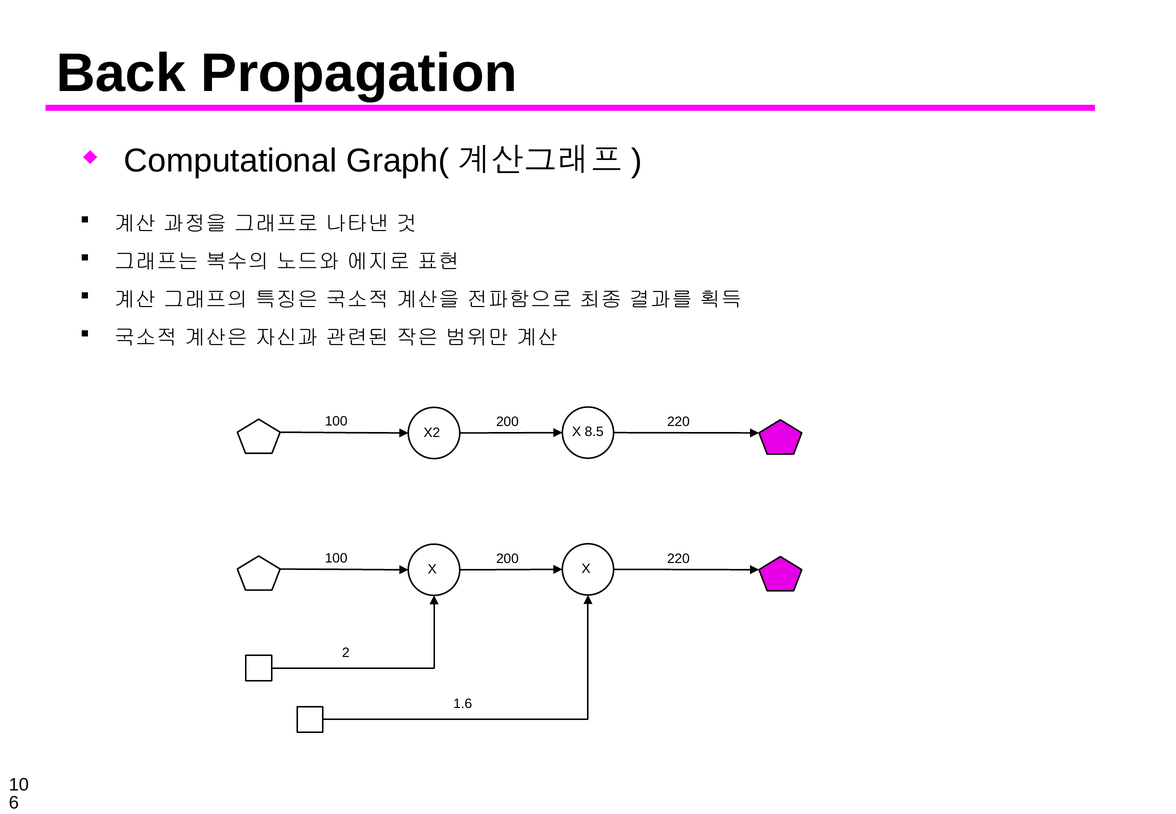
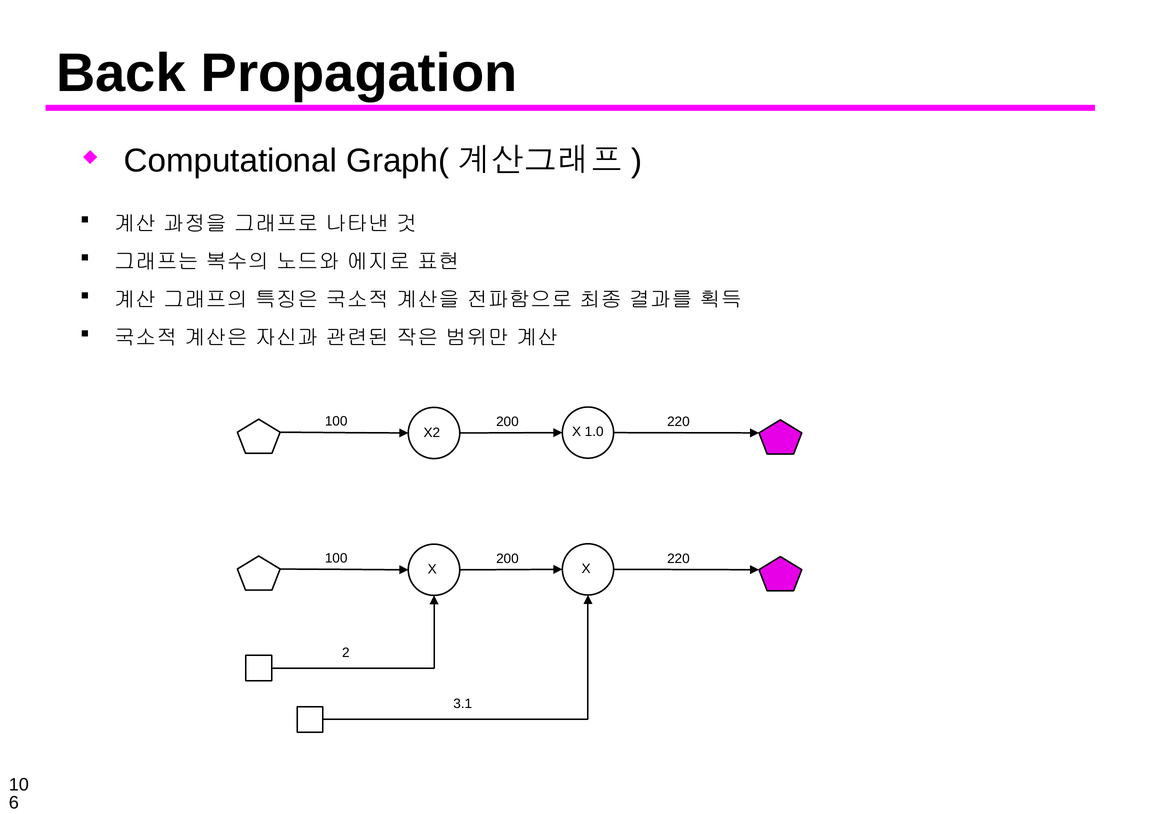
8.5: 8.5 -> 1.0
1.6: 1.6 -> 3.1
